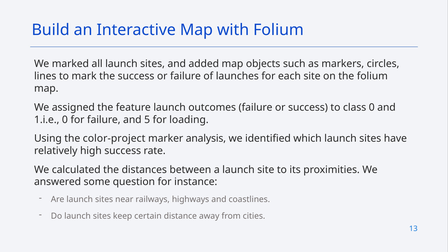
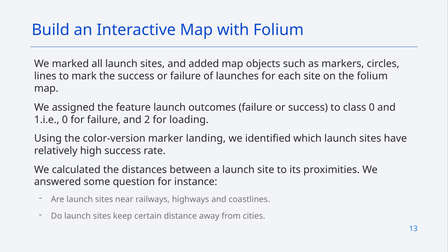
5: 5 -> 2
color-project: color-project -> color-version
analysis: analysis -> landing
